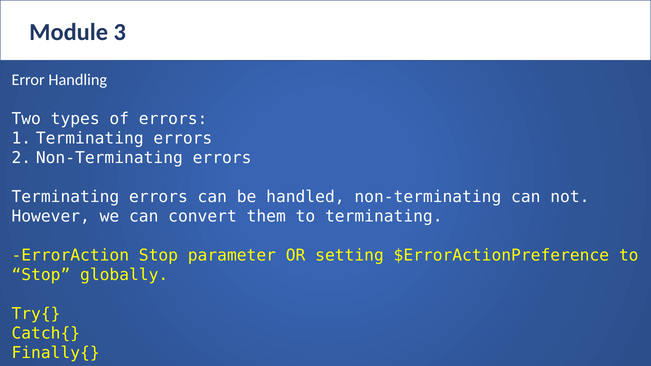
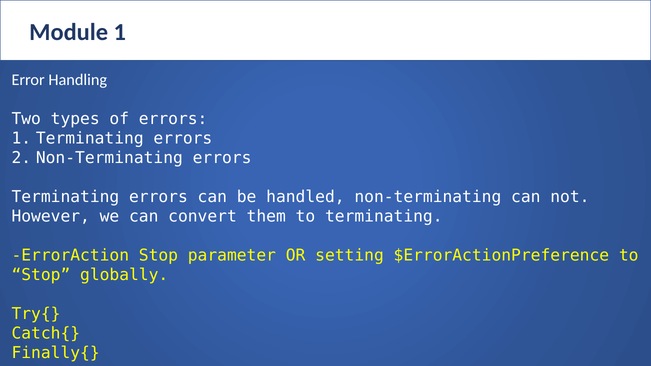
Module 3: 3 -> 1
